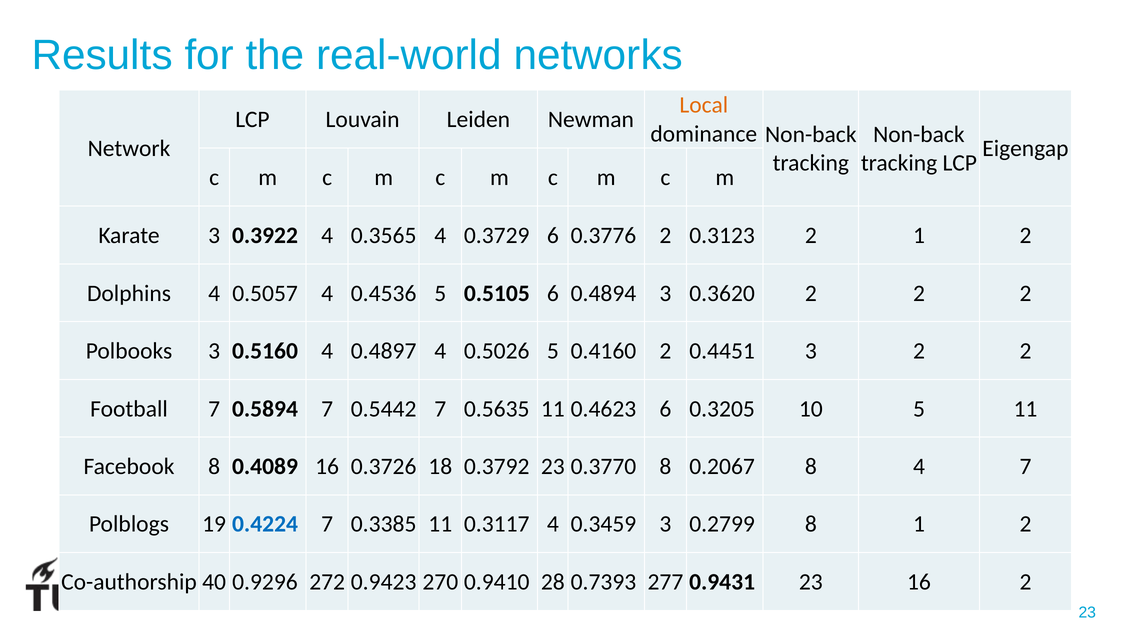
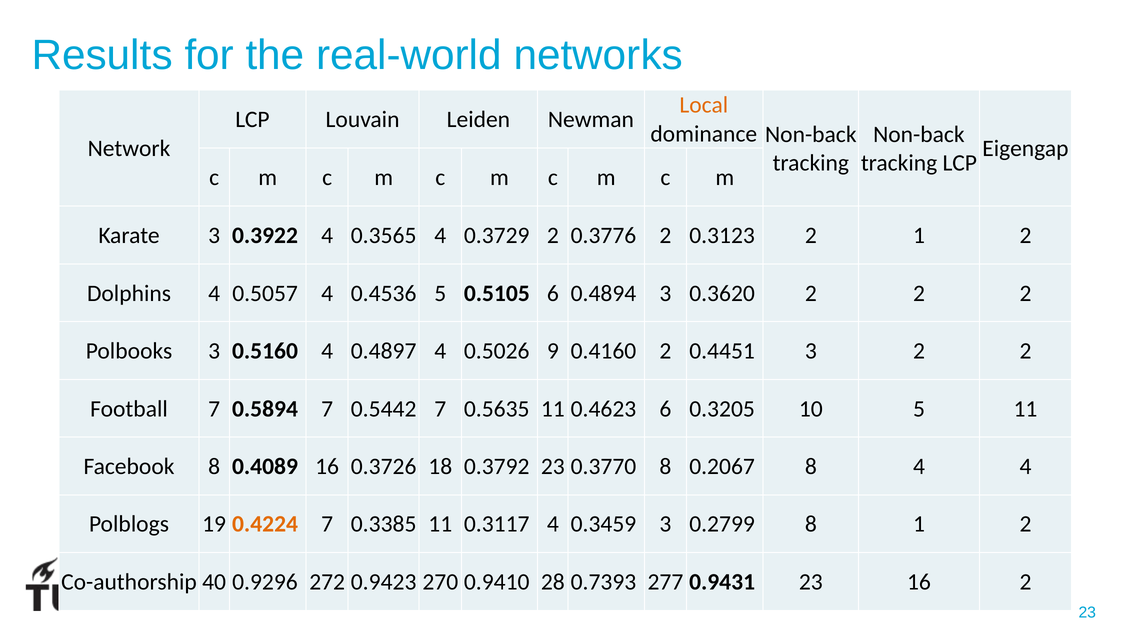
0.3729 6: 6 -> 2
0.5026 5: 5 -> 9
4 7: 7 -> 4
0.4224 colour: blue -> orange
